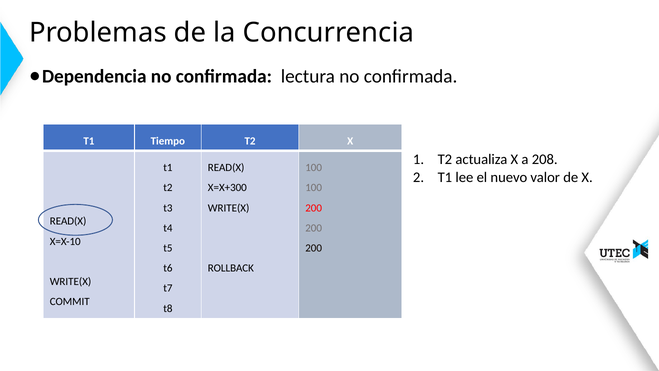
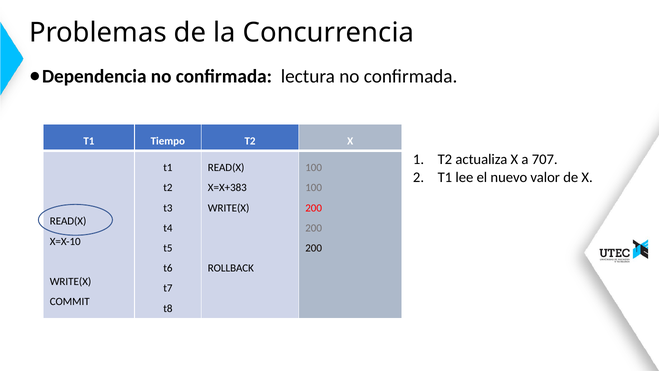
208: 208 -> 707
X=X+300: X=X+300 -> X=X+383
